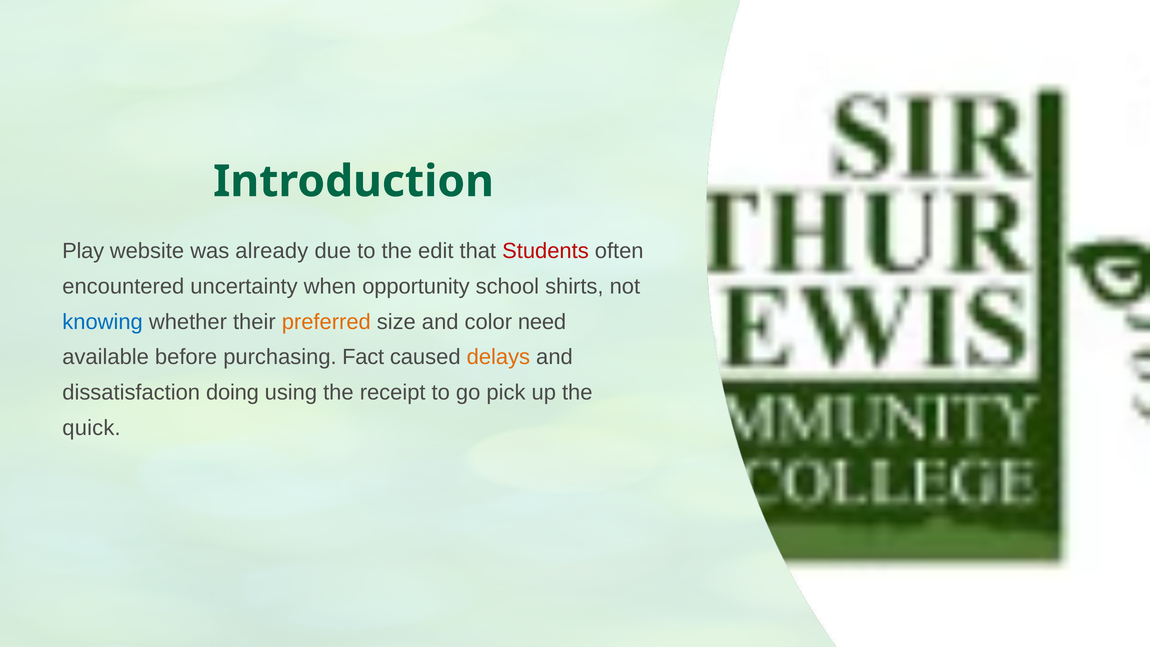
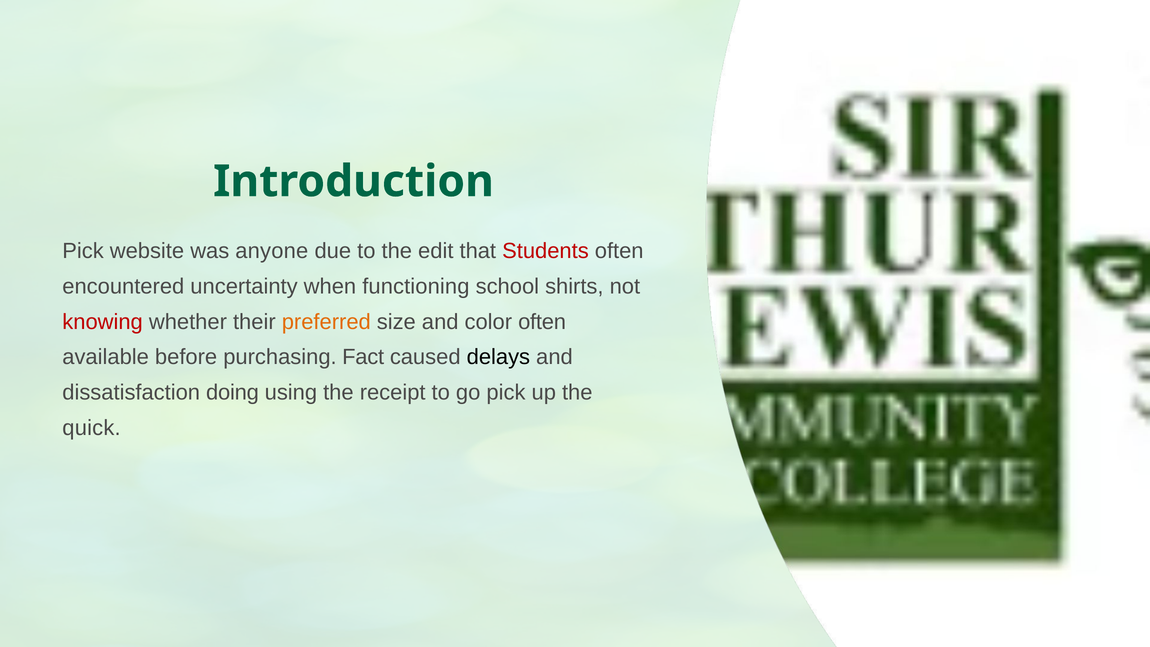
Play at (83, 251): Play -> Pick
already: already -> anyone
opportunity: opportunity -> functioning
knowing colour: blue -> red
color need: need -> often
delays colour: orange -> black
